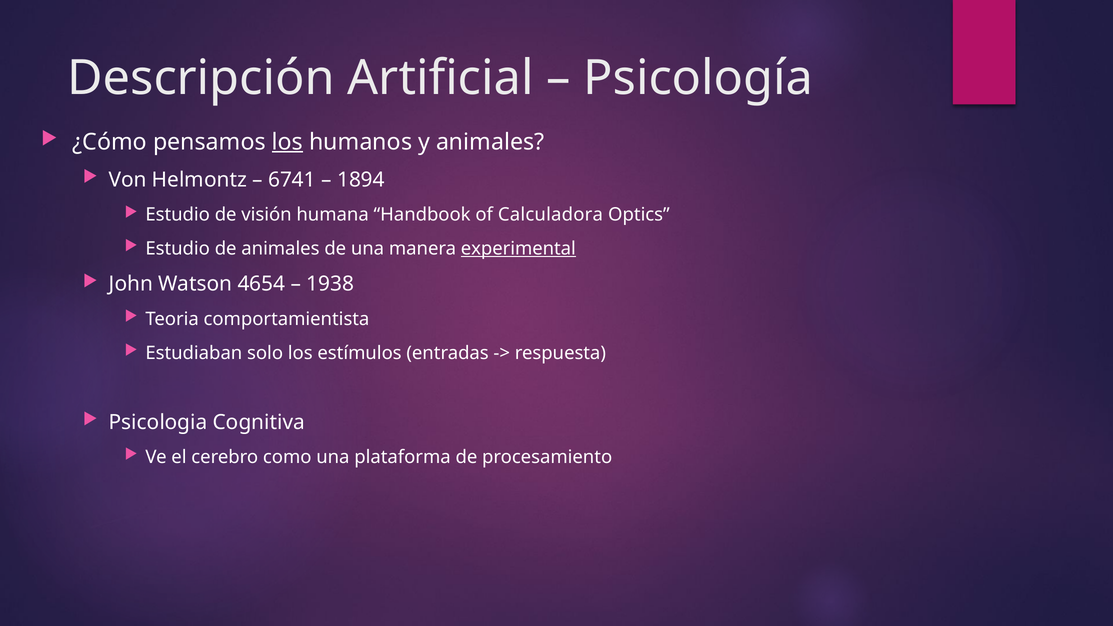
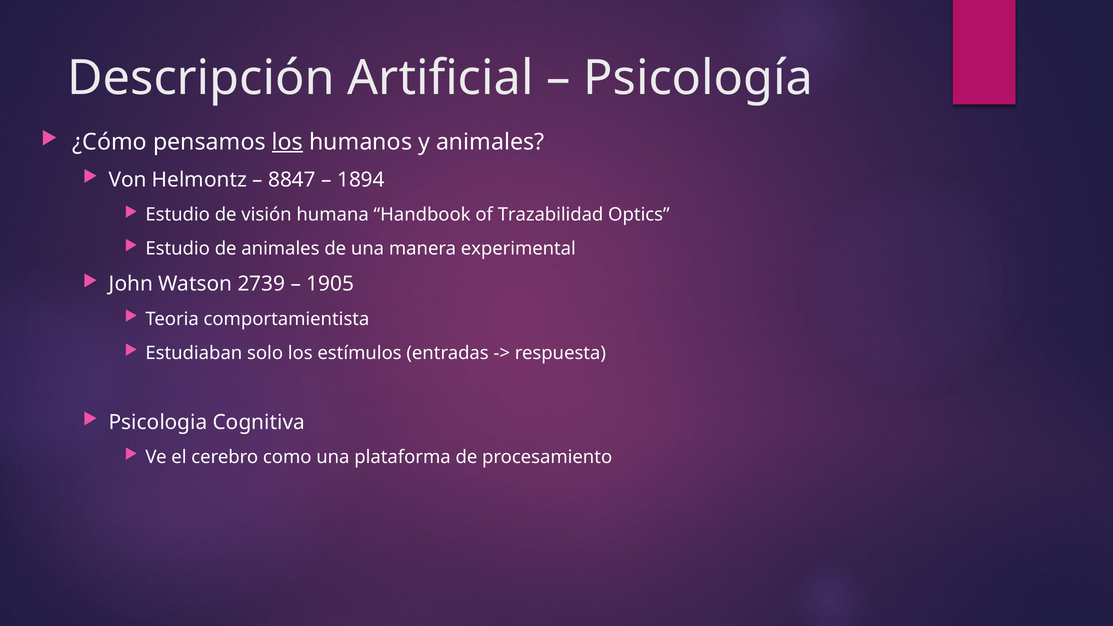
6741: 6741 -> 8847
Calculadora: Calculadora -> Trazabilidad
experimental underline: present -> none
4654: 4654 -> 2739
1938: 1938 -> 1905
